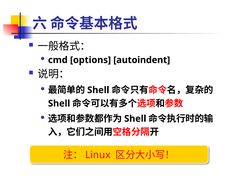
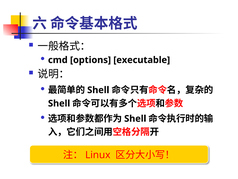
autoindent: autoindent -> executable
